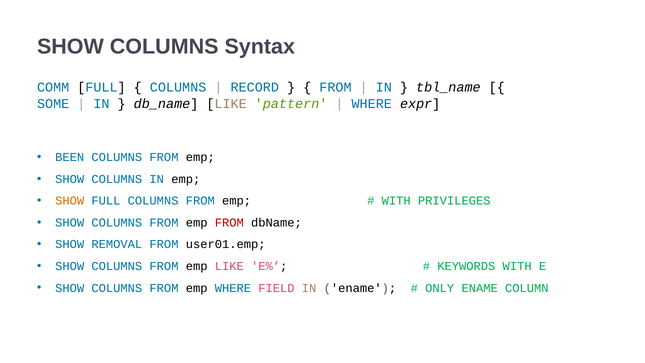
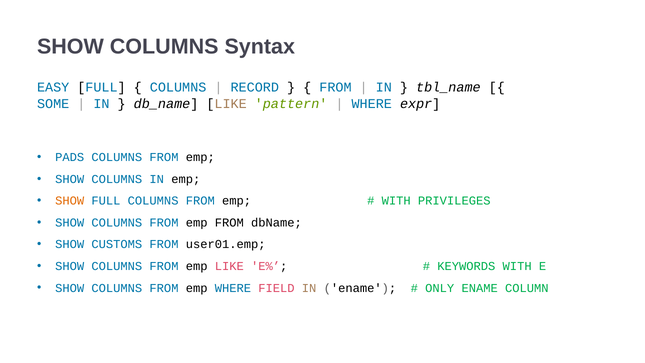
COMM: COMM -> EASY
BEEN: BEEN -> PADS
FROM at (229, 223) colour: red -> black
REMOVAL: REMOVAL -> CUSTOMS
